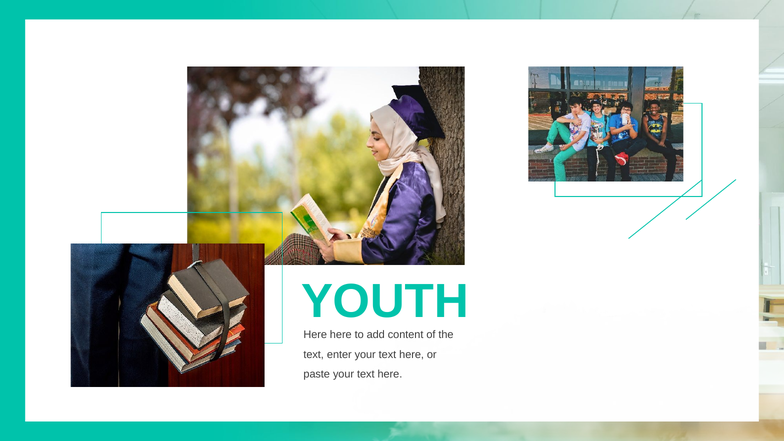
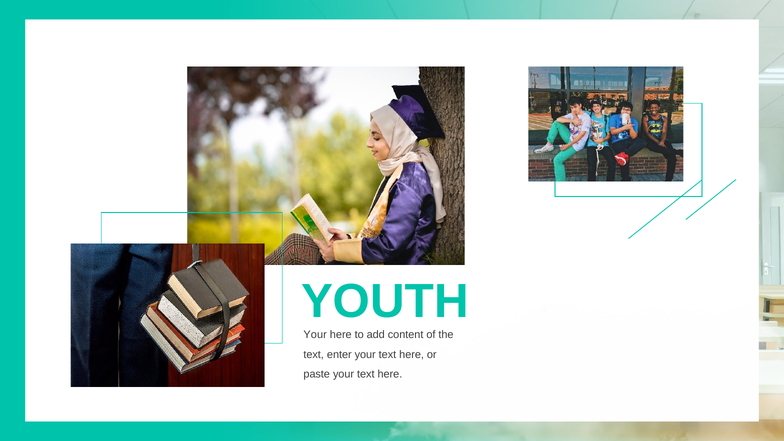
Here at (315, 335): Here -> Your
